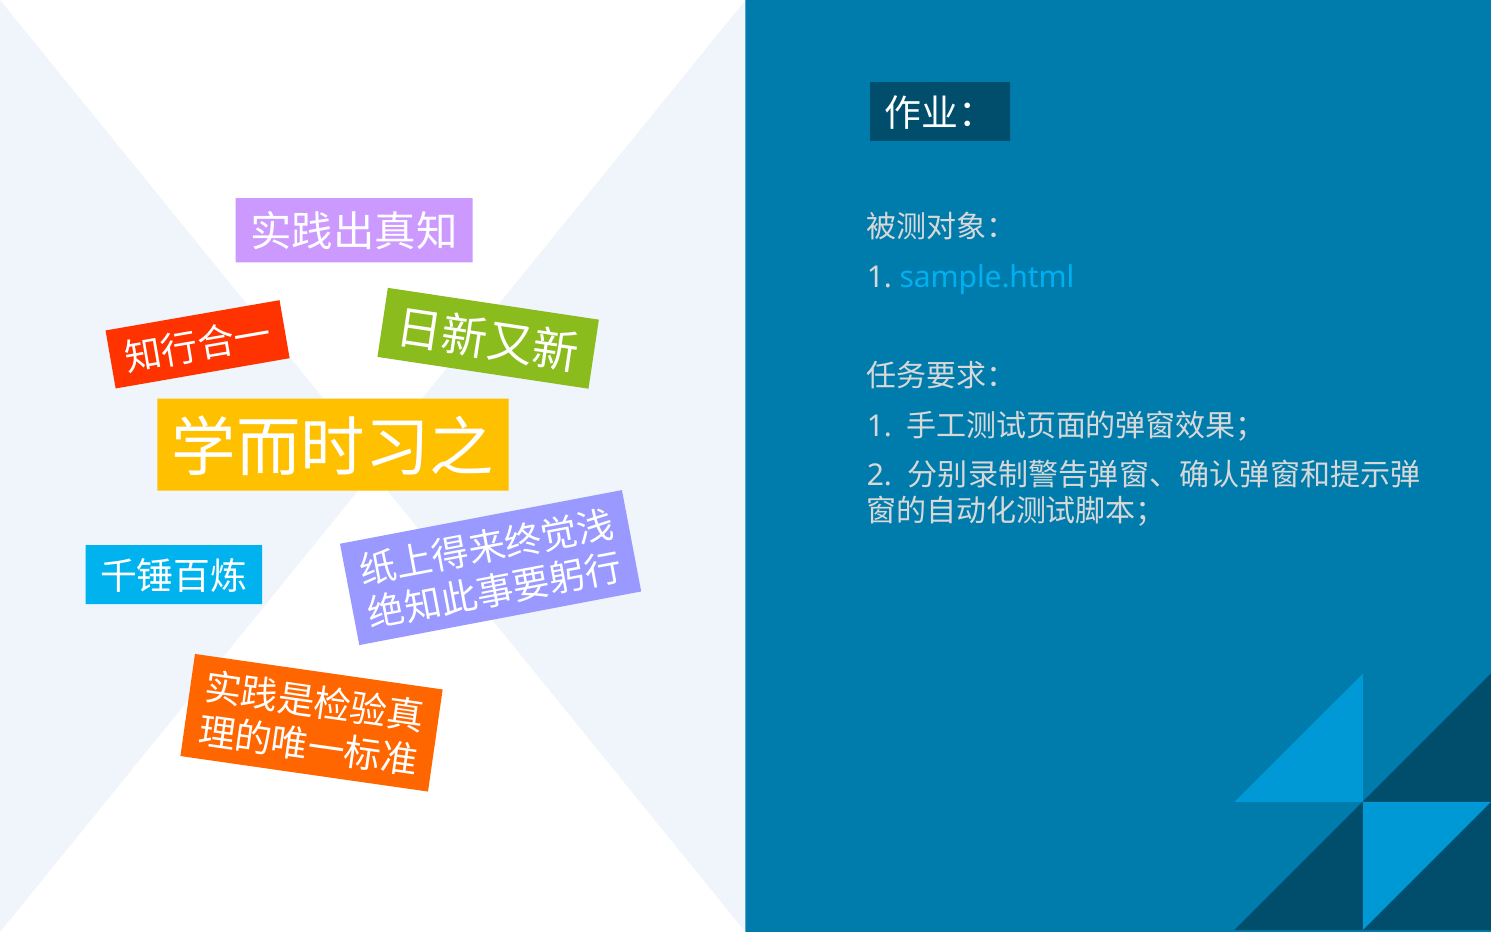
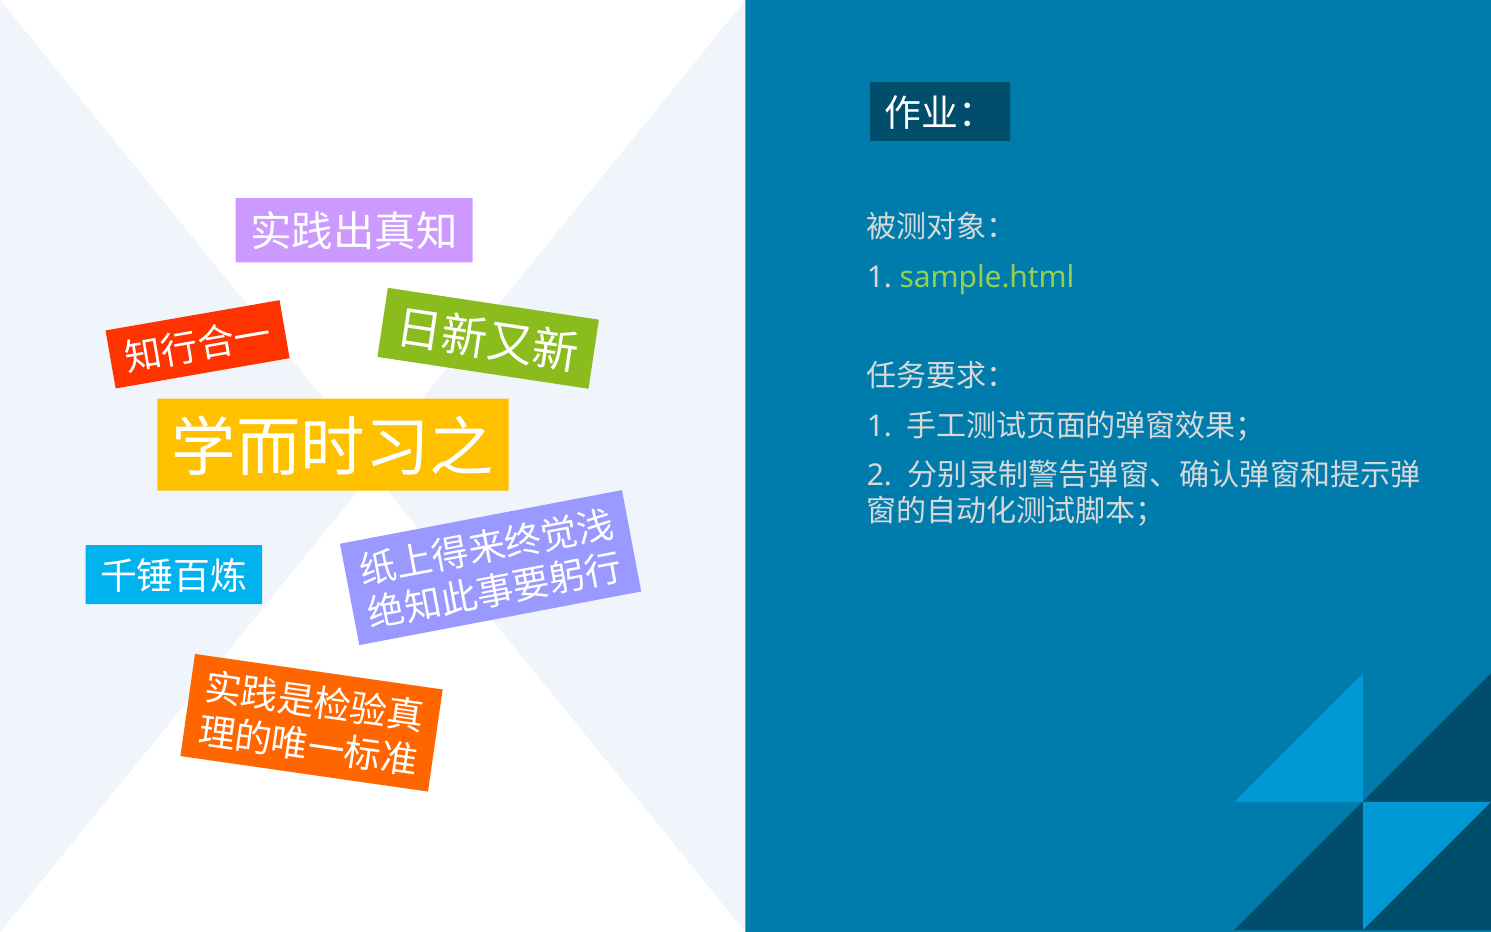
sample.html colour: light blue -> light green
